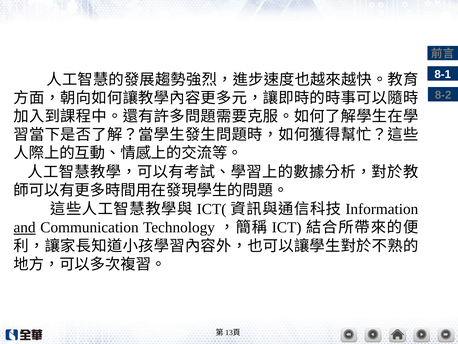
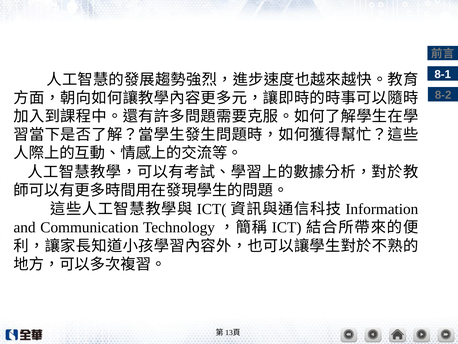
and underline: present -> none
